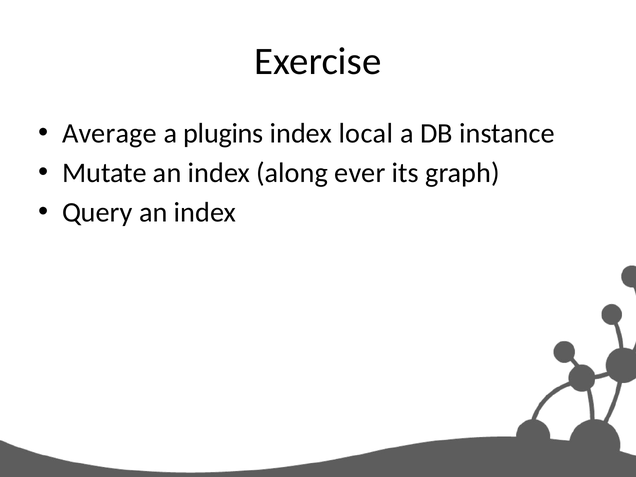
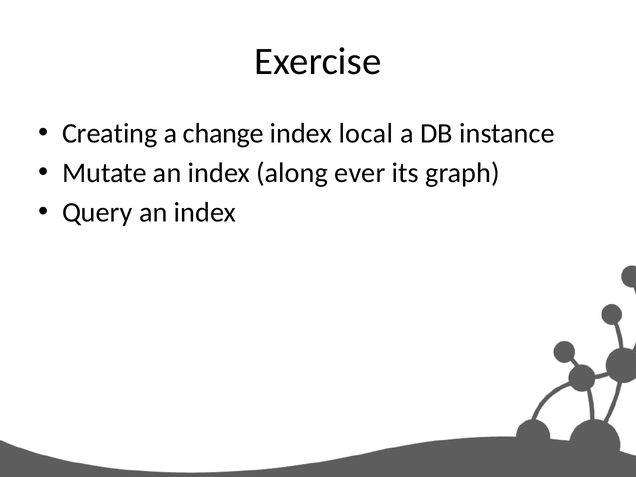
Average: Average -> Creating
plugins: plugins -> change
